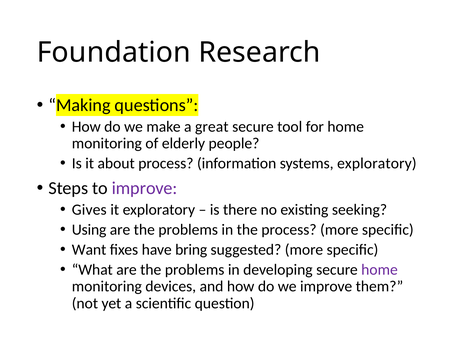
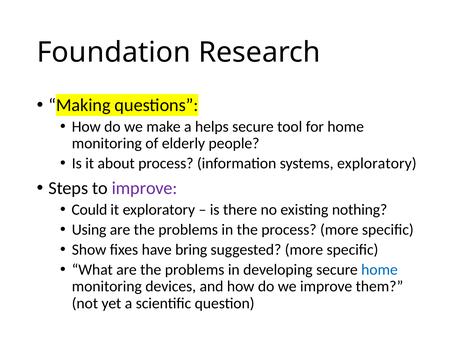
great: great -> helps
Gives: Gives -> Could
seeking: seeking -> nothing
Want: Want -> Show
home at (379, 270) colour: purple -> blue
